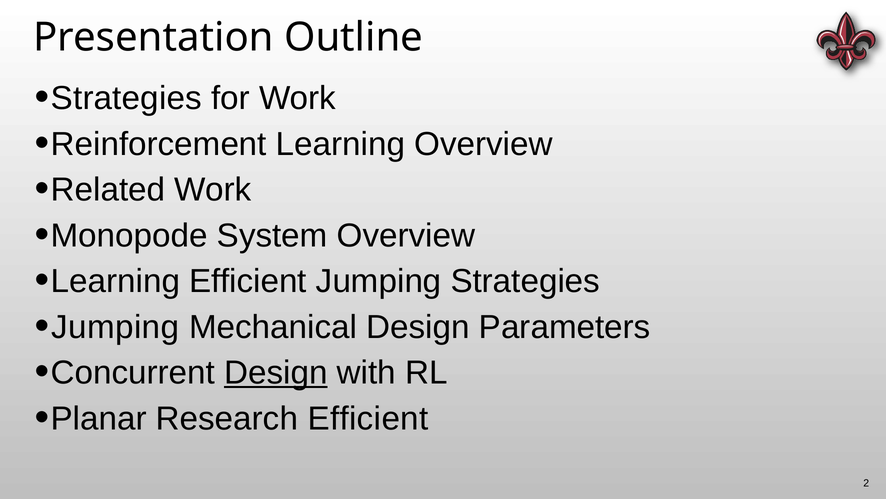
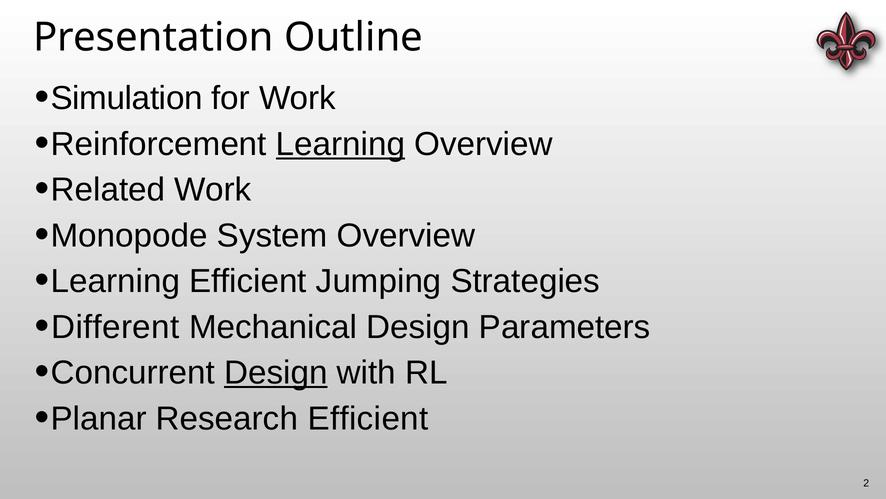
Strategies at (126, 98): Strategies -> Simulation
Learning at (340, 144) underline: none -> present
Jumping at (115, 327): Jumping -> Different
